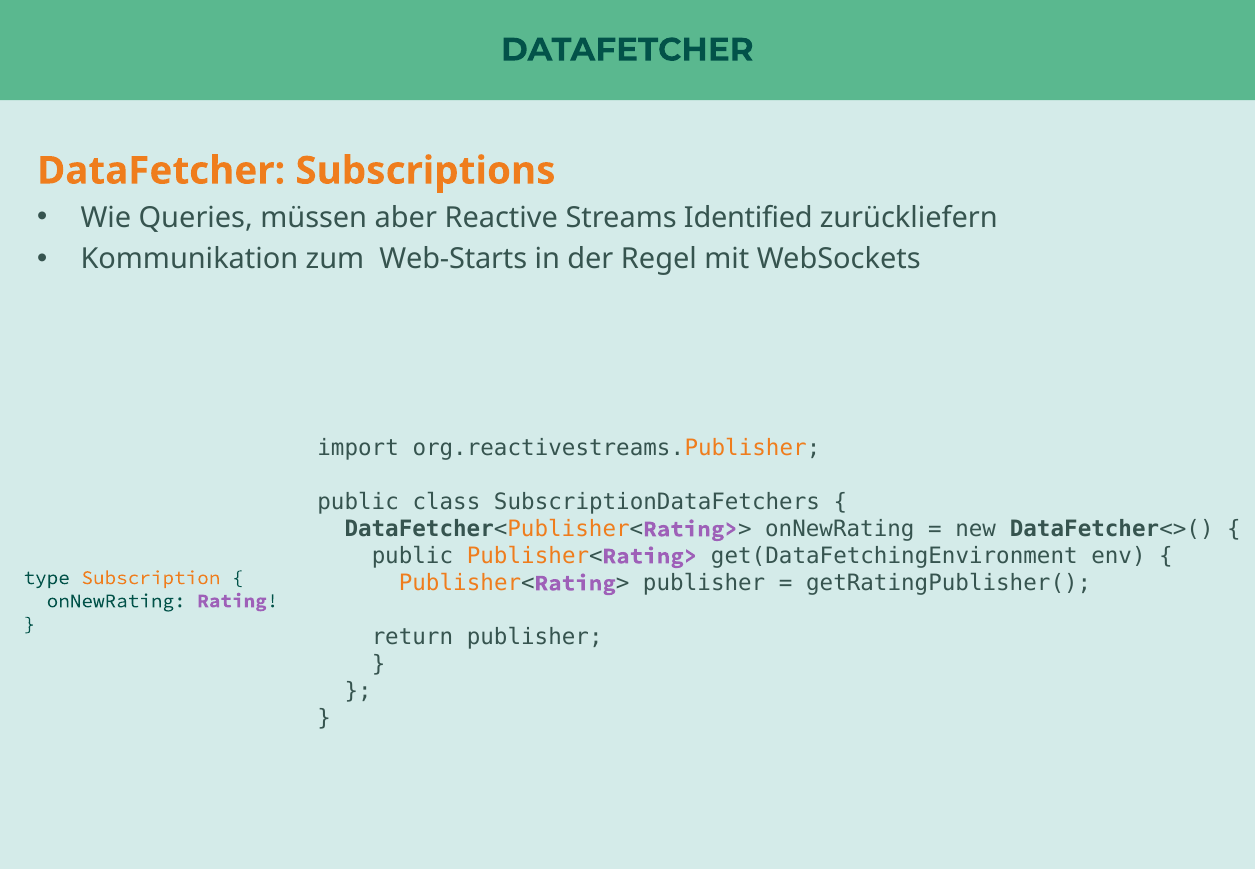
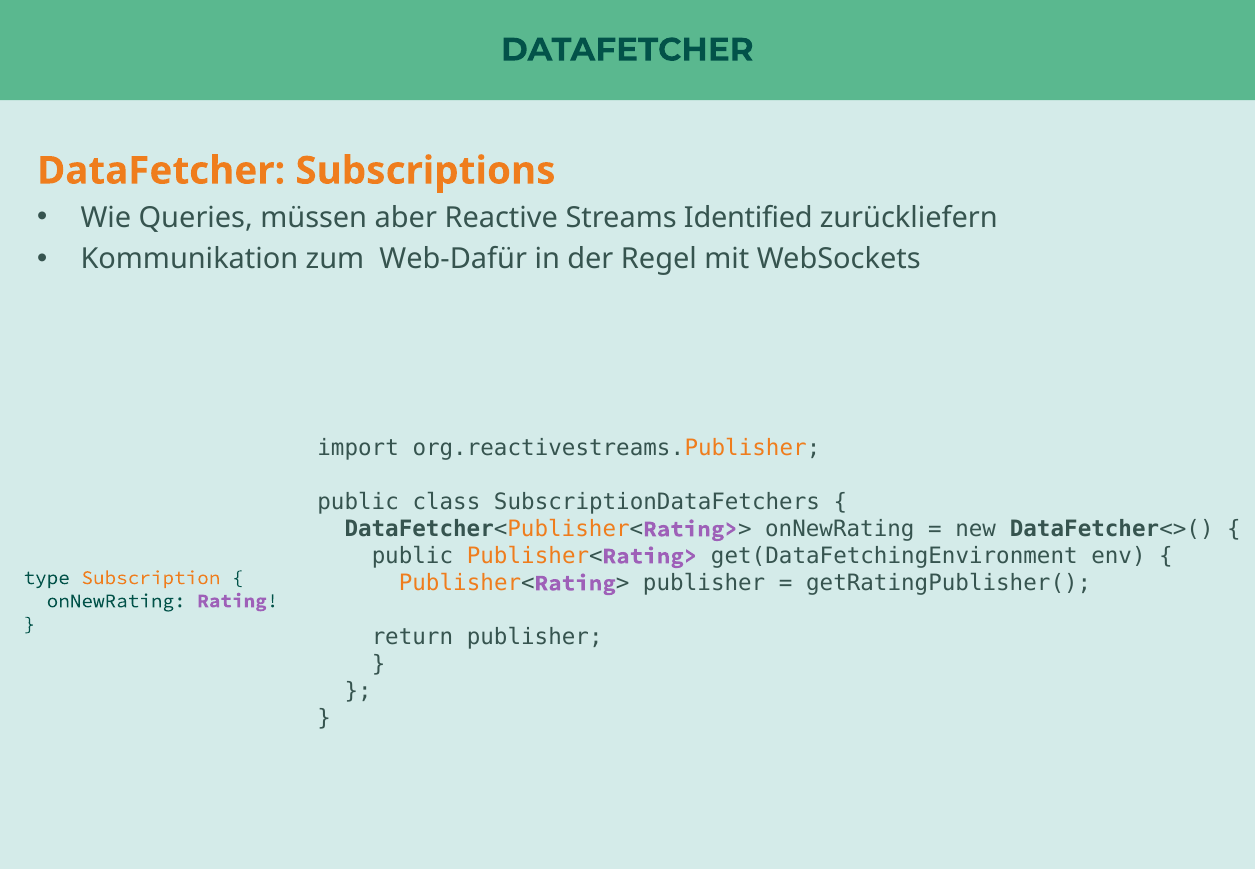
Web-Starts: Web-Starts -> Web-Dafür
